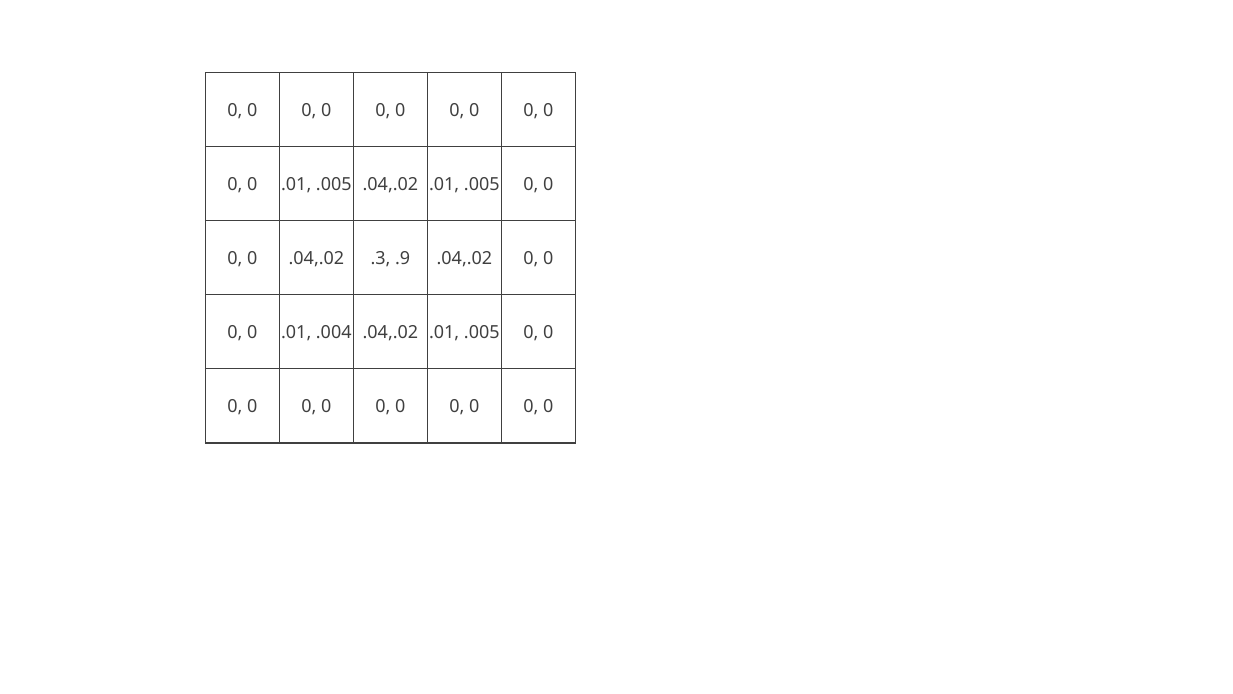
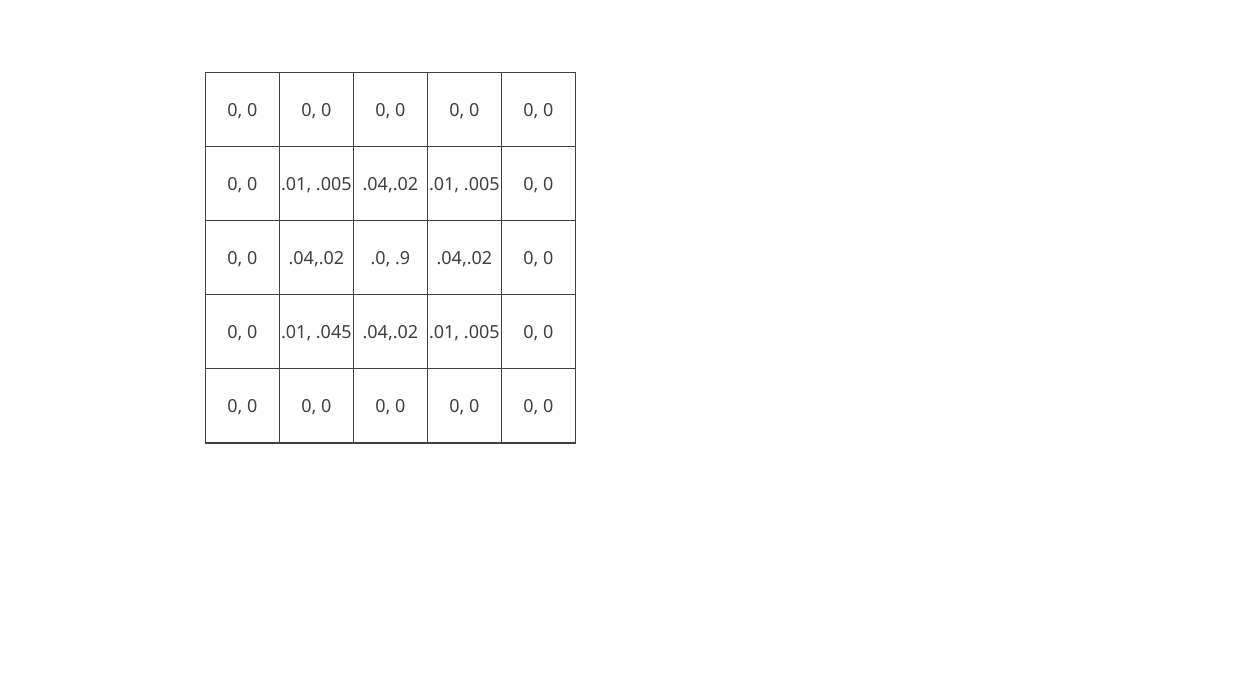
.3: .3 -> .0
.004: .004 -> .045
